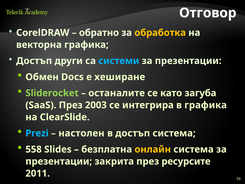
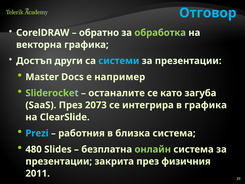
Отговор colour: white -> light blue
обработка colour: yellow -> light green
Обмен: Обмен -> Master
хеширане: хеширане -> например
2003: 2003 -> 2073
настолен: настолен -> работния
в достъп: достъп -> близка
558: 558 -> 480
онлайн colour: yellow -> light green
ресурсите: ресурсите -> физичния
